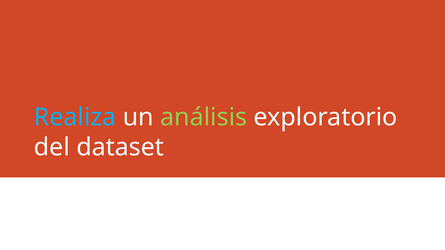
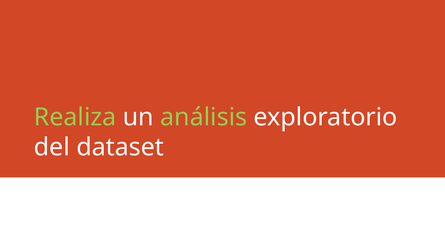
Realiza colour: light blue -> light green
